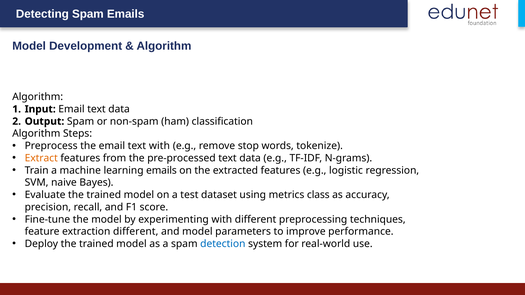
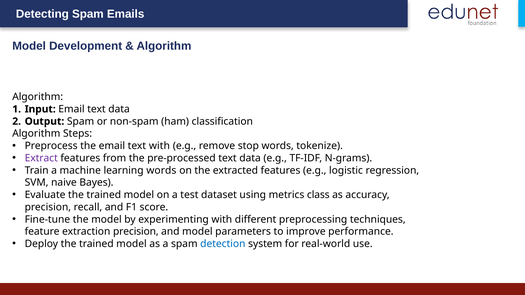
Extract colour: orange -> purple
learning emails: emails -> words
extraction different: different -> precision
